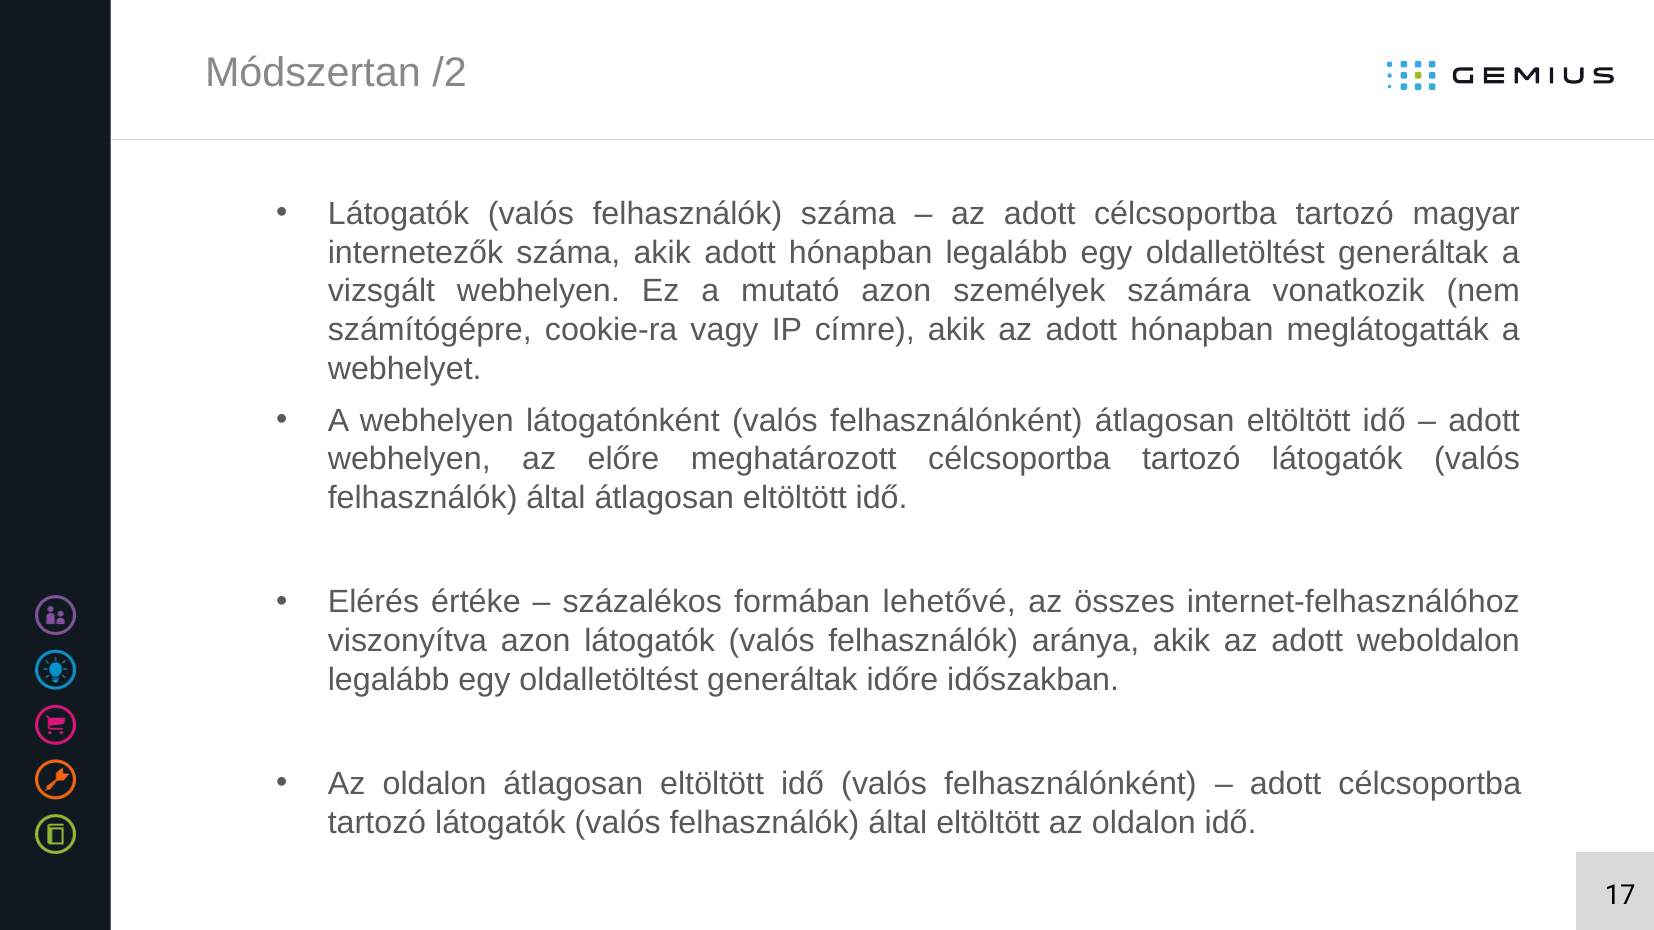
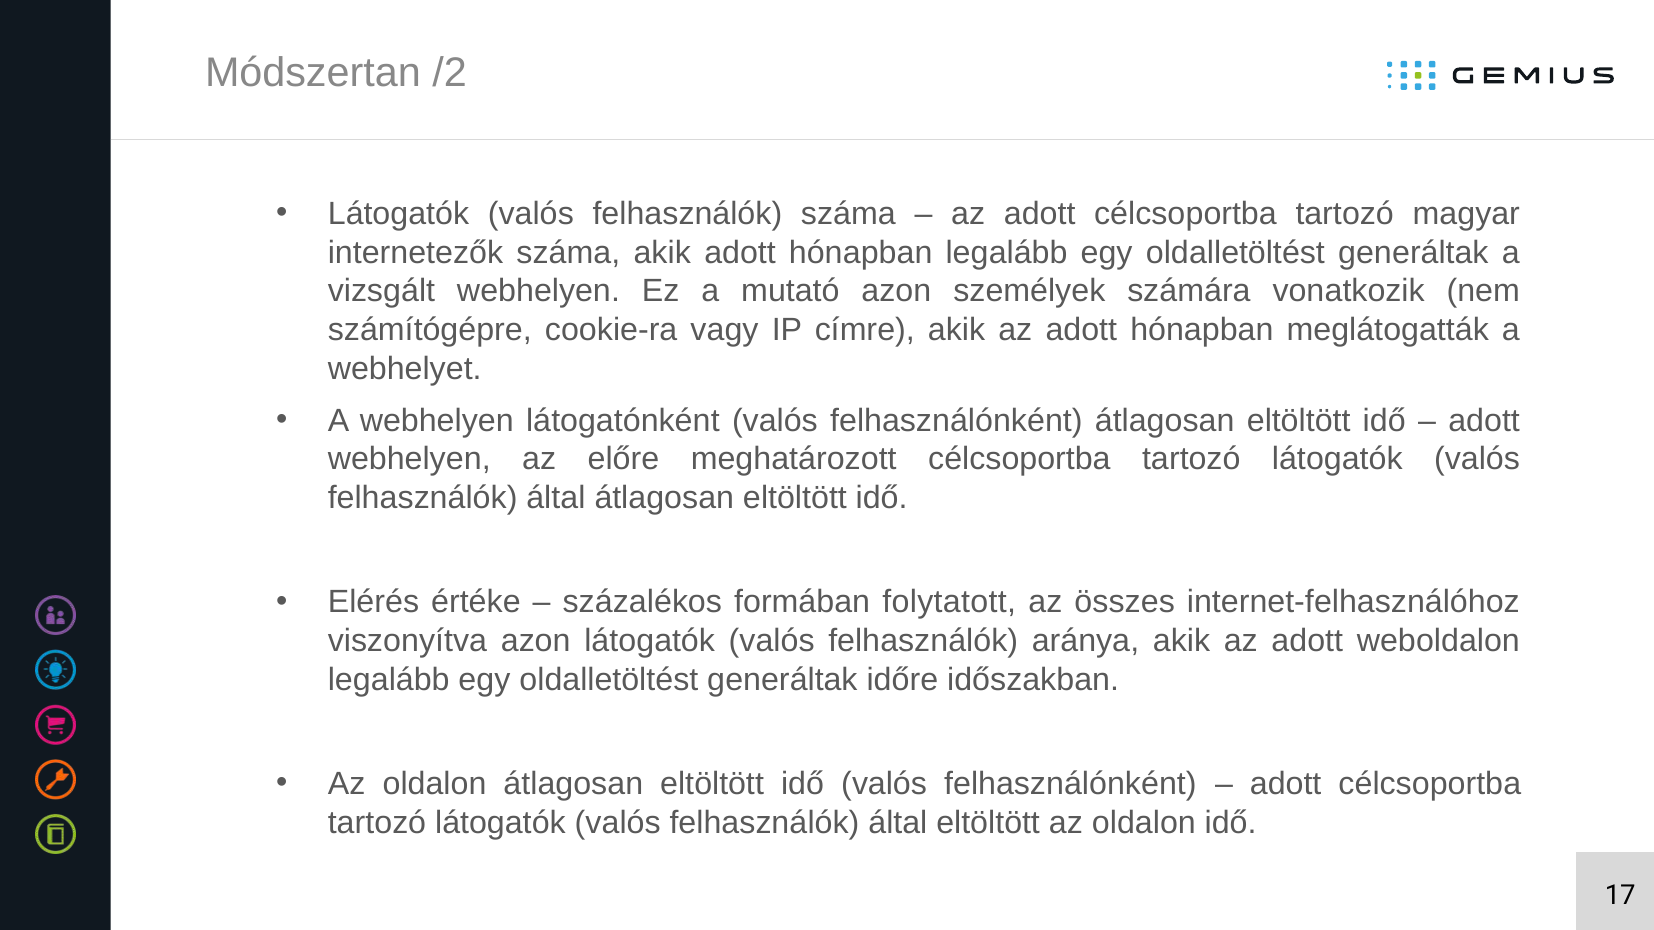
lehetővé: lehetővé -> folytatott
